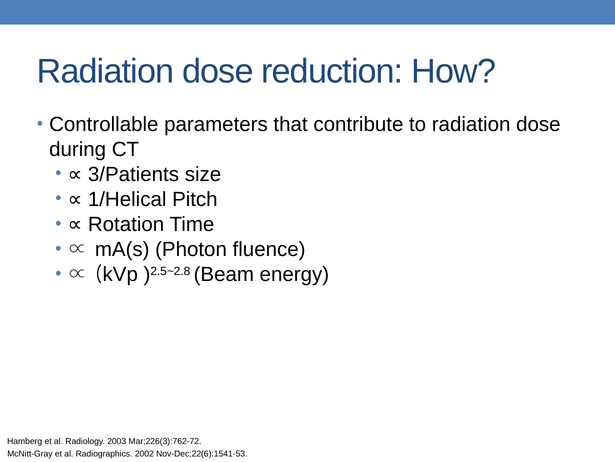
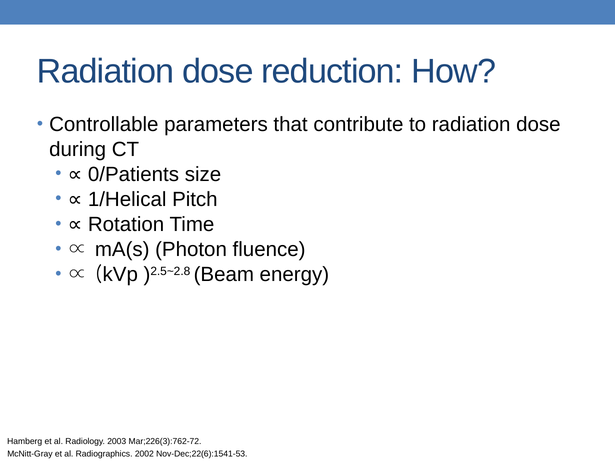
3/Patients: 3/Patients -> 0/Patients
